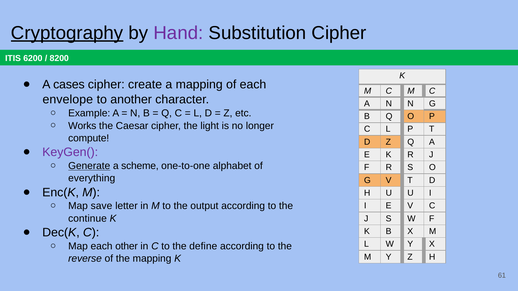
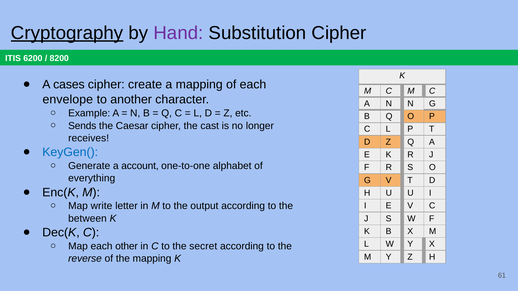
Works: Works -> Sends
light: light -> cast
compute: compute -> receives
KeyGen( colour: purple -> blue
Generate underline: present -> none
scheme: scheme -> account
save: save -> write
continue: continue -> between
define: define -> secret
